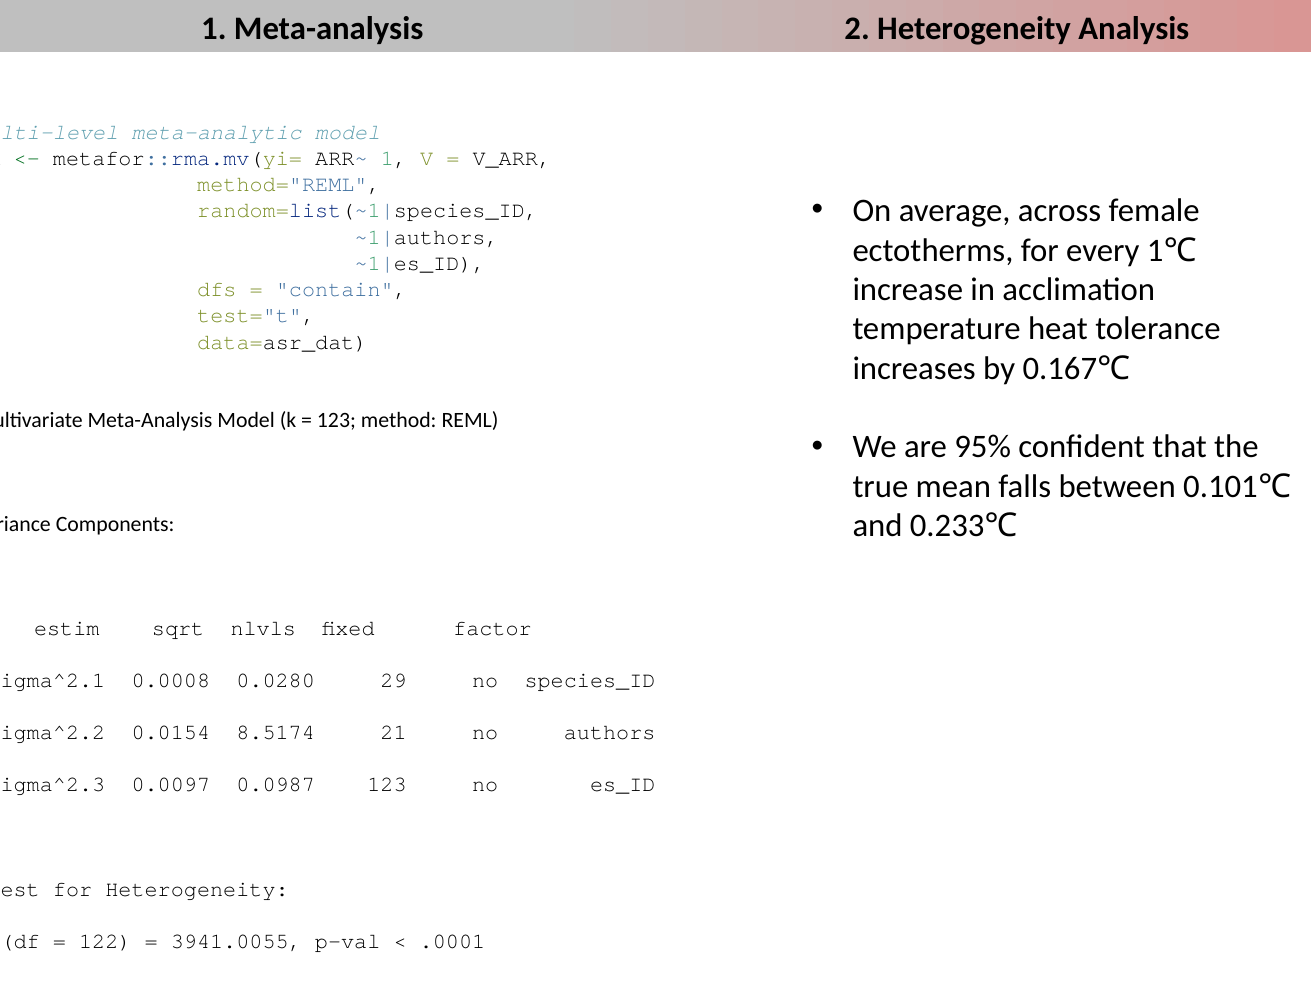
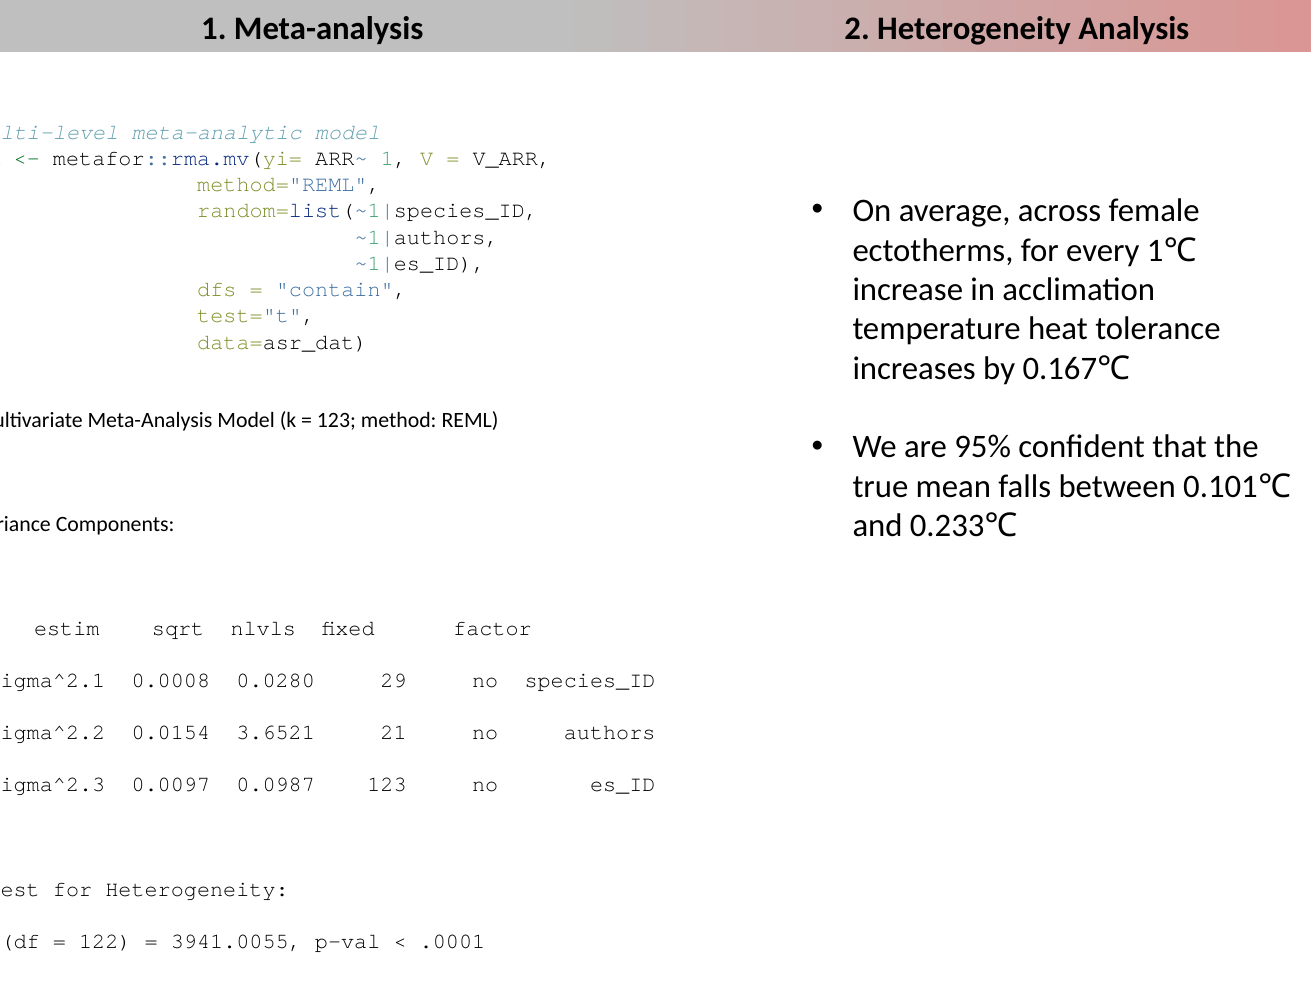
8.5174: 8.5174 -> 3.6521
